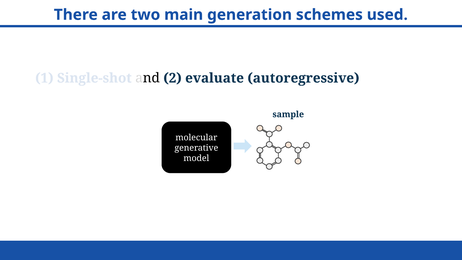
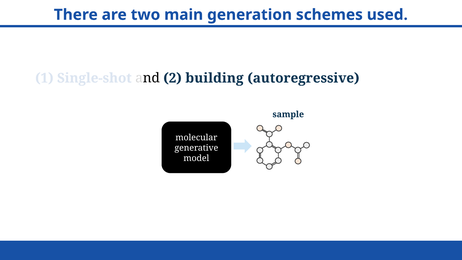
evaluate: evaluate -> building
